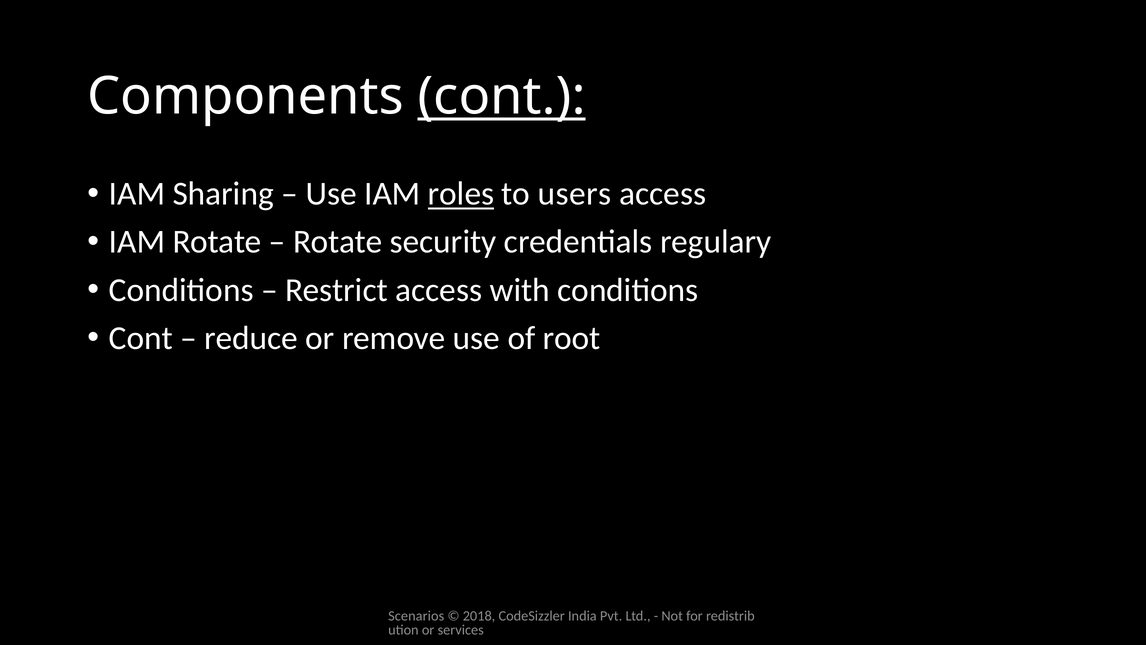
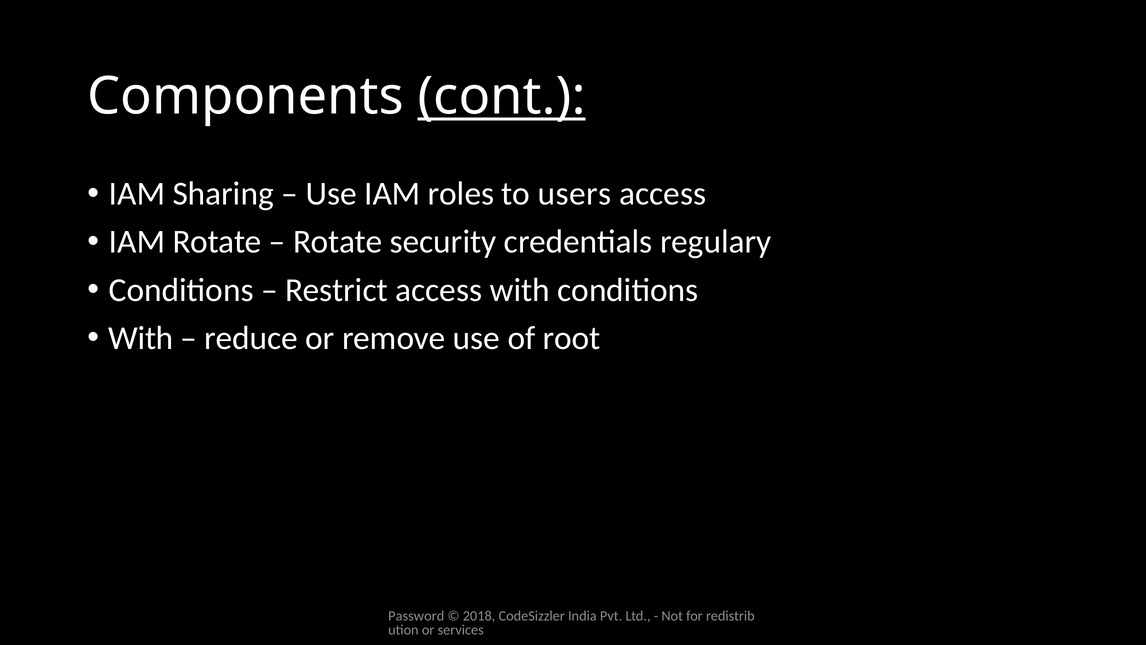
roles underline: present -> none
Cont at (141, 338): Cont -> With
Scenarios: Scenarios -> Password
